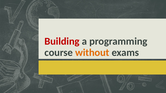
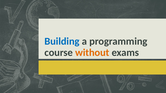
Building colour: red -> blue
